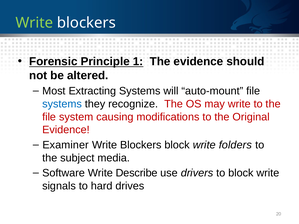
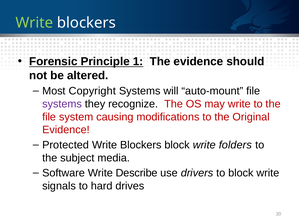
Extracting: Extracting -> Copyright
systems at (62, 104) colour: blue -> purple
Examiner: Examiner -> Protected
